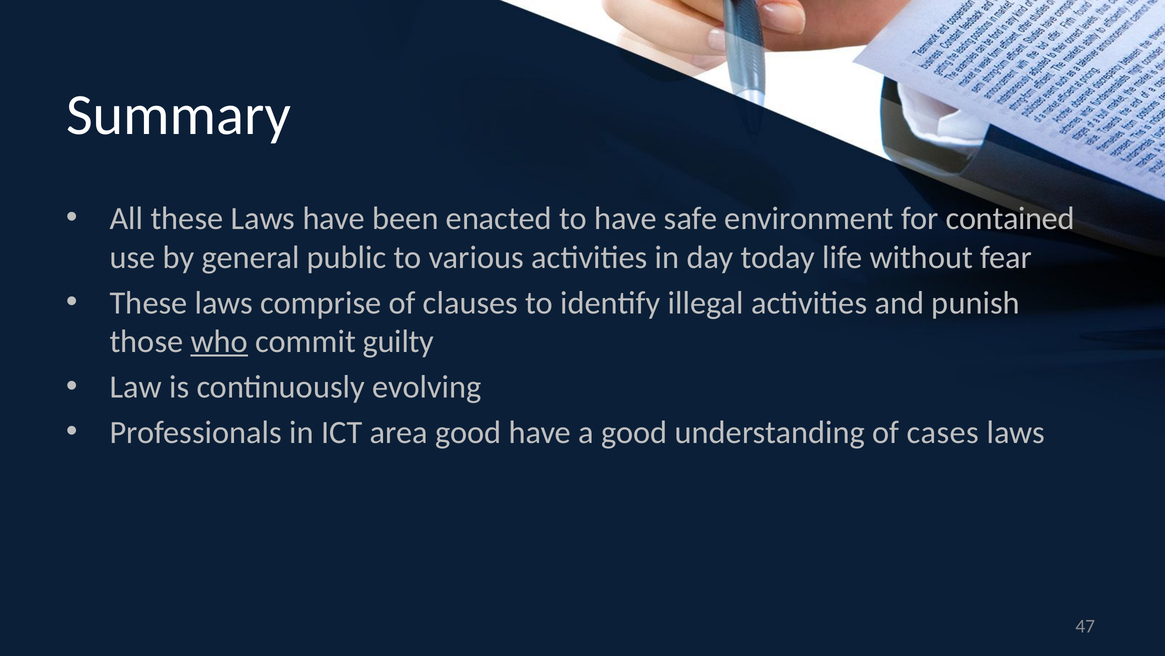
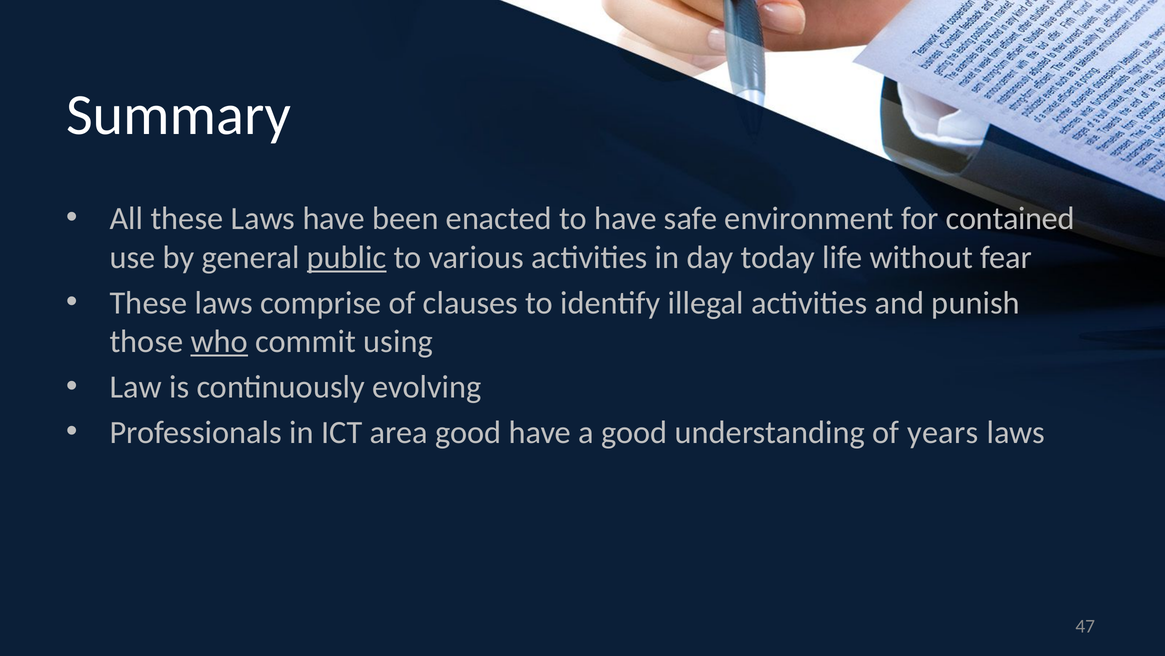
public underline: none -> present
guilty: guilty -> using
cases: cases -> years
